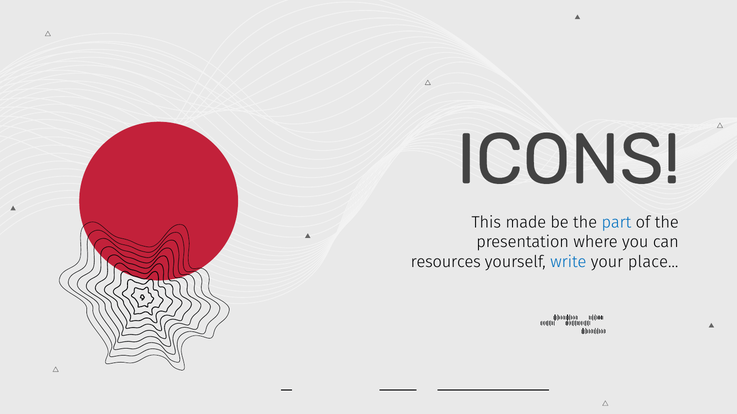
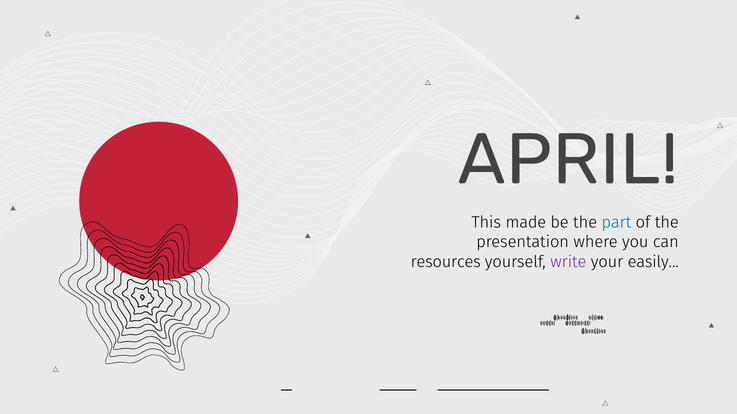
ICONS: ICONS -> APRIL
write colour: blue -> purple
place…: place… -> easily…
